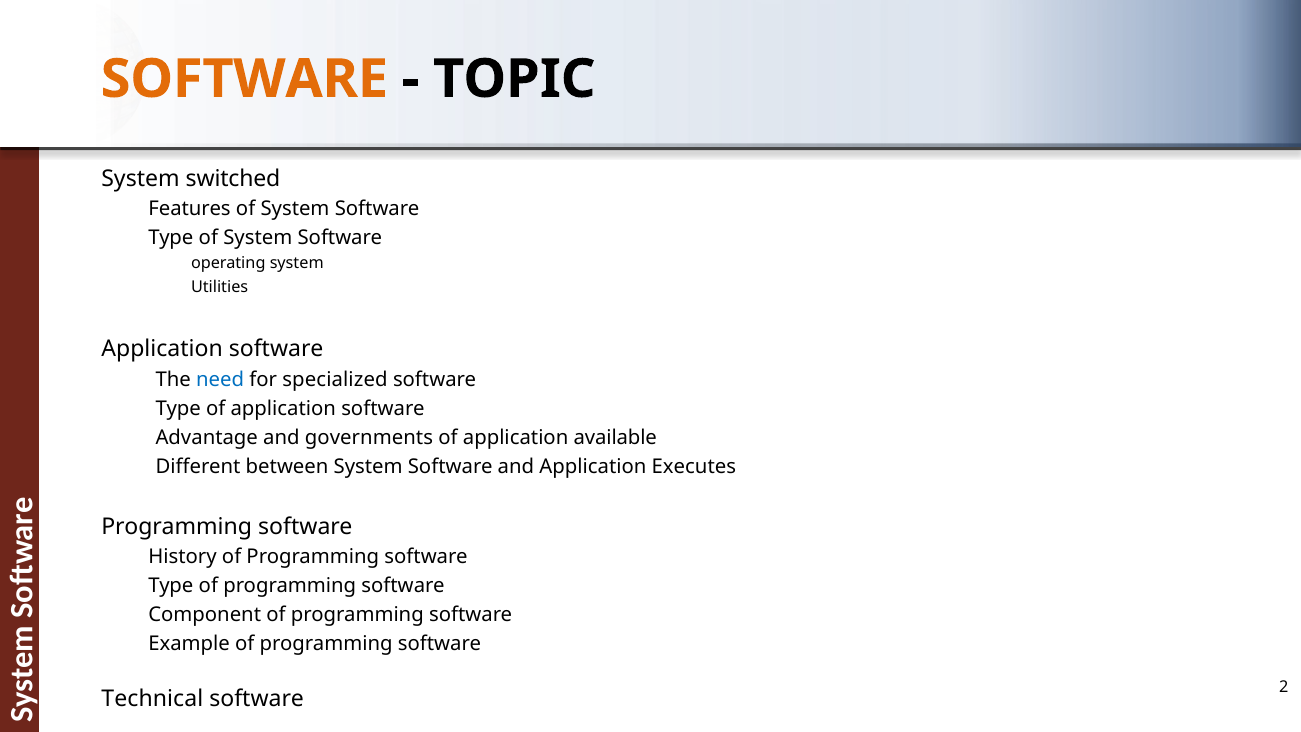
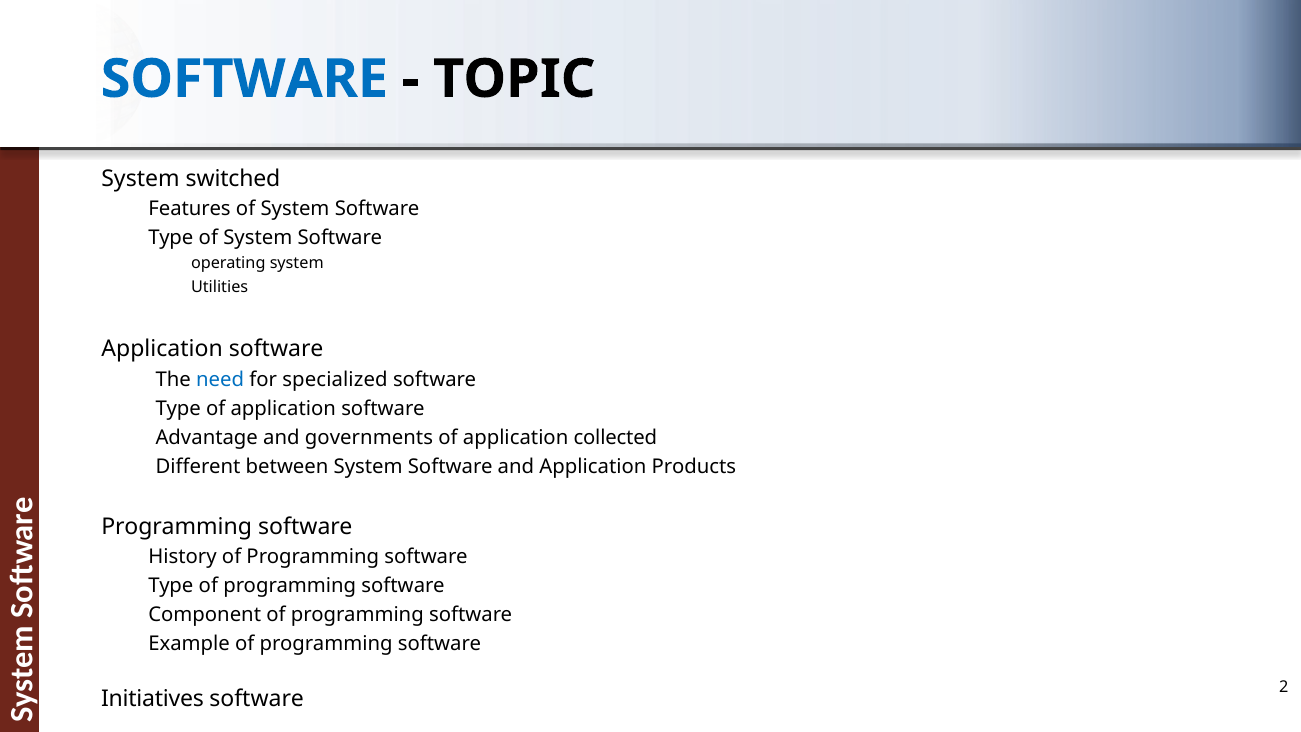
SOFTWARE at (244, 79) colour: orange -> blue
available: available -> collected
Executes: Executes -> Products
Technical: Technical -> Initiatives
